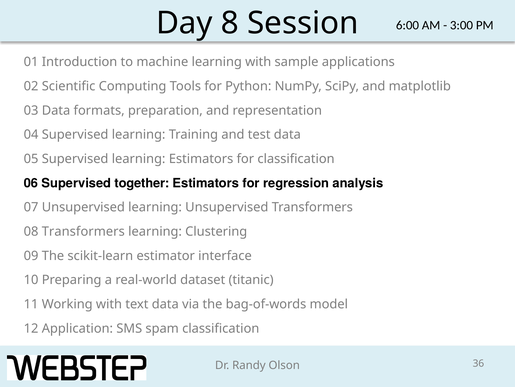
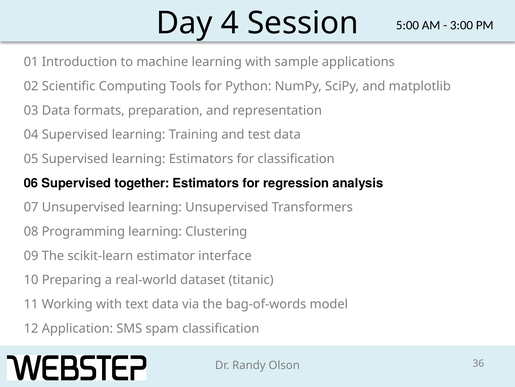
8: 8 -> 4
6:00: 6:00 -> 5:00
08 Transformers: Transformers -> Programming
